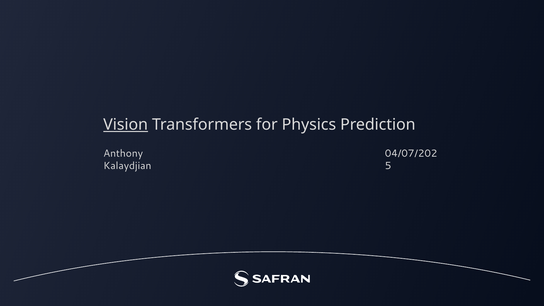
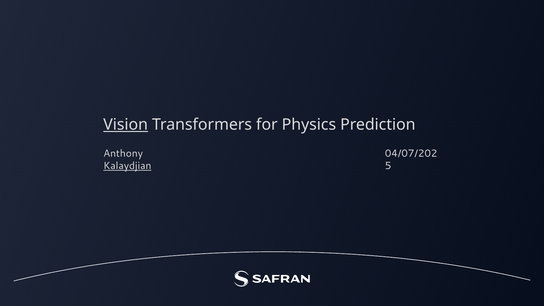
Kalaydjian underline: none -> present
